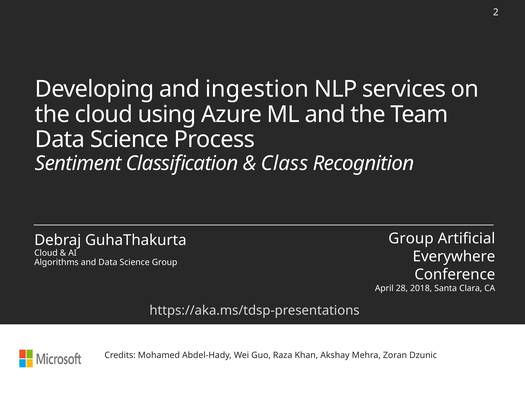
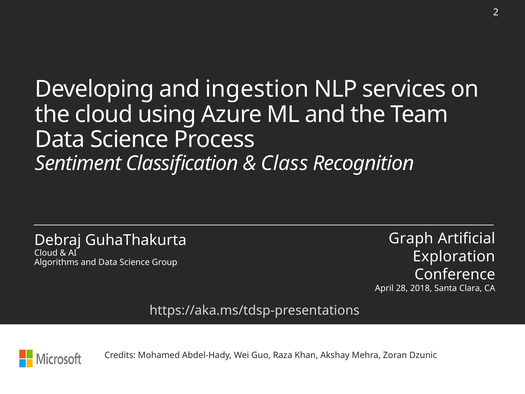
Group at (411, 238): Group -> Graph
Everywhere: Everywhere -> Exploration
